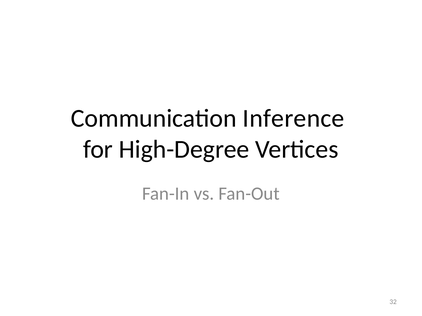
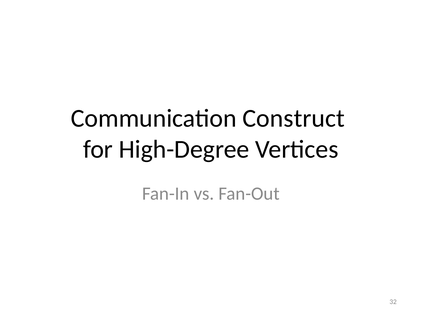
Inference: Inference -> Construct
